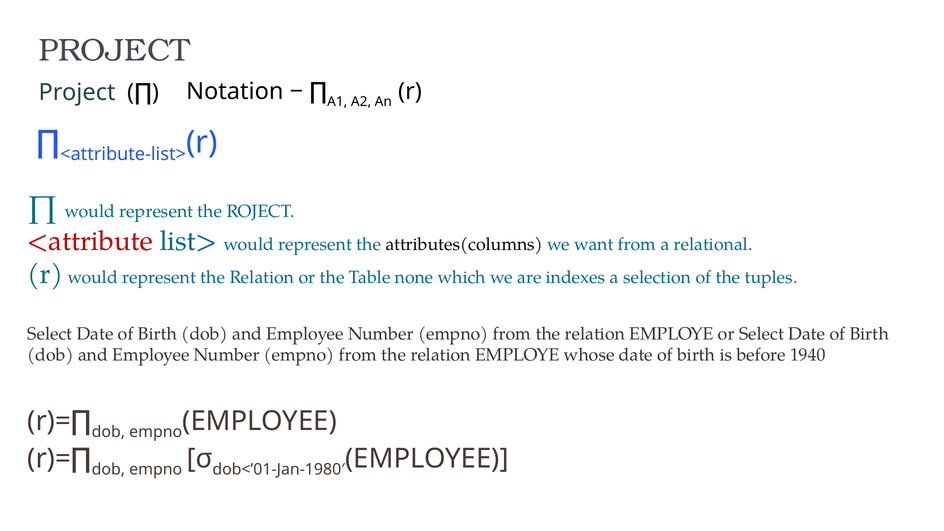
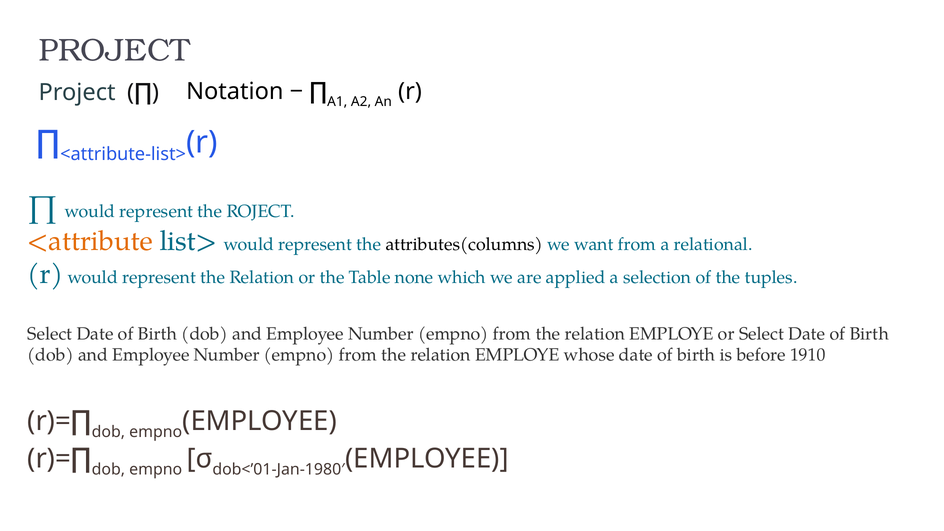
<attribute colour: red -> orange
indexes: indexes -> applied
1940: 1940 -> 1910
